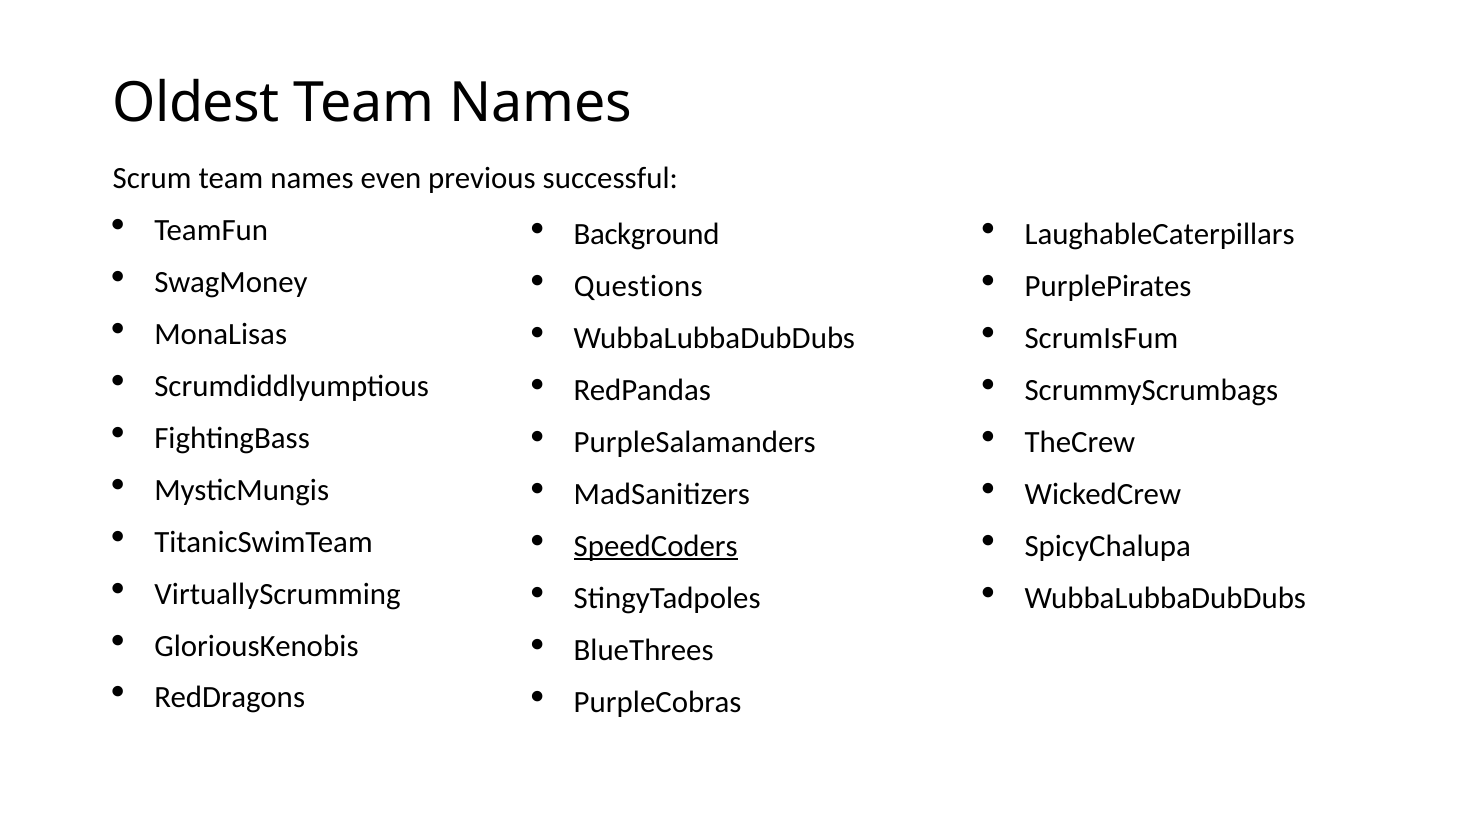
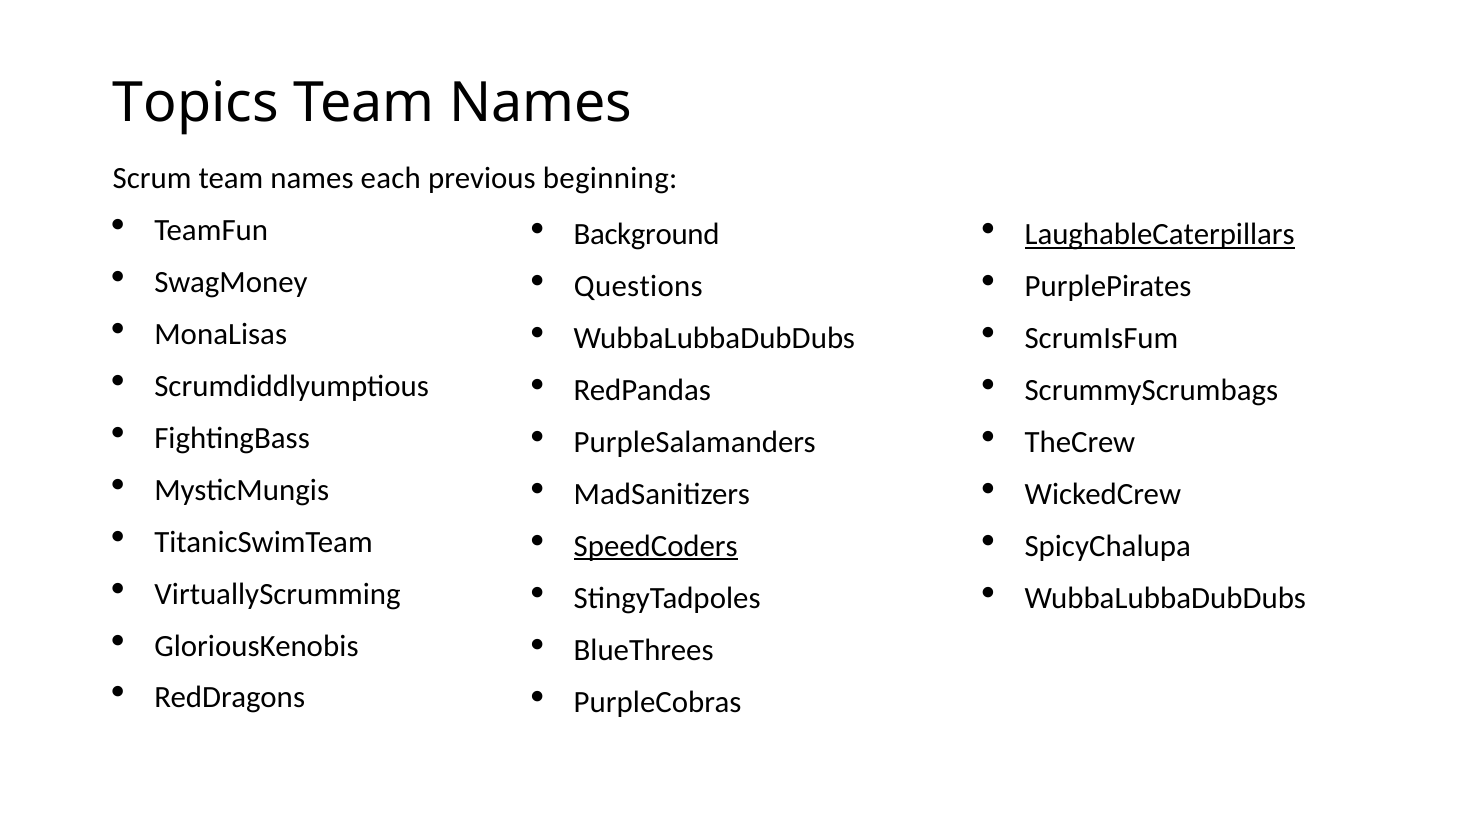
Oldest: Oldest -> Topics
even: even -> each
successful: successful -> beginning
LaughableCaterpillars underline: none -> present
